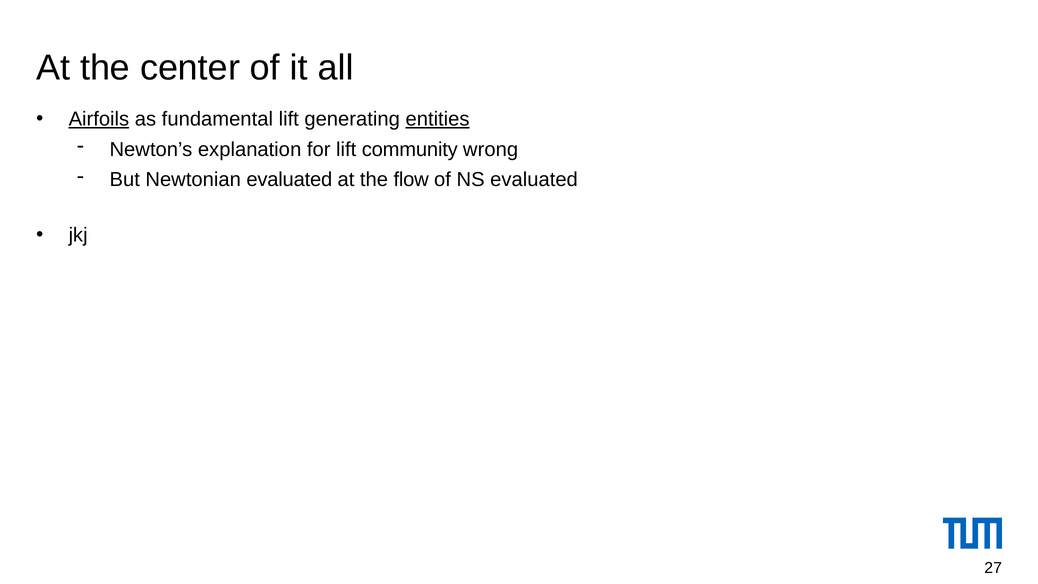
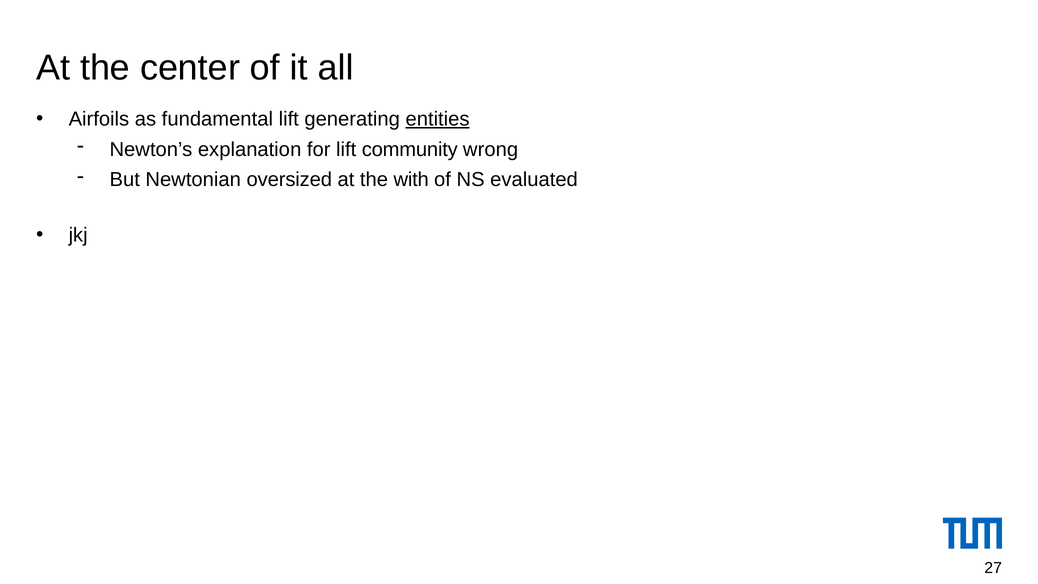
Airfoils underline: present -> none
Newtonian evaluated: evaluated -> oversized
flow: flow -> with
